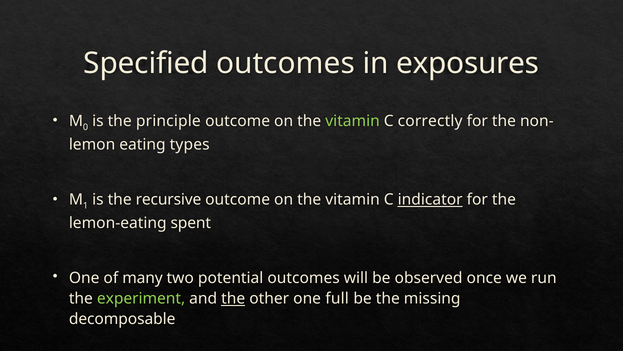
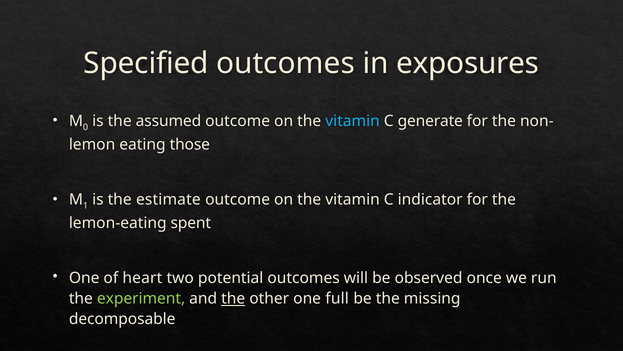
principle: principle -> assumed
vitamin at (353, 121) colour: light green -> light blue
correctly: correctly -> generate
types: types -> those
recursive: recursive -> estimate
indicator underline: present -> none
many: many -> heart
